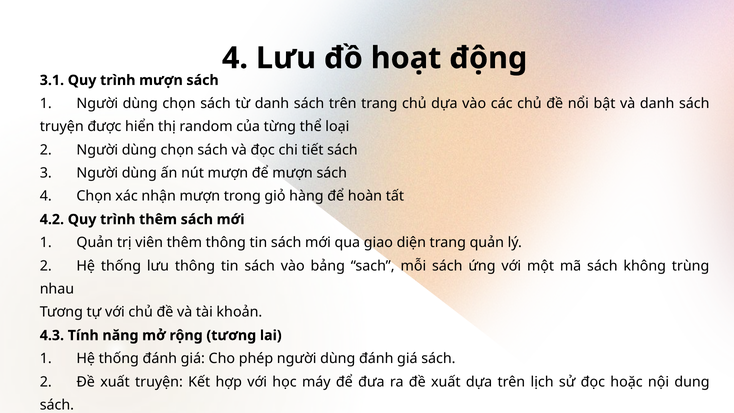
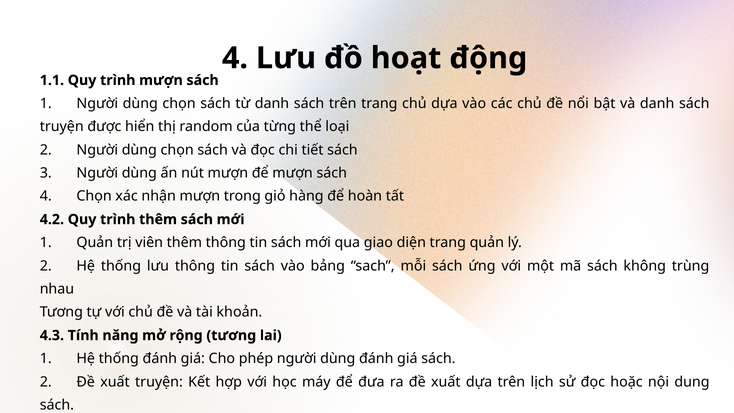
3.1: 3.1 -> 1.1
